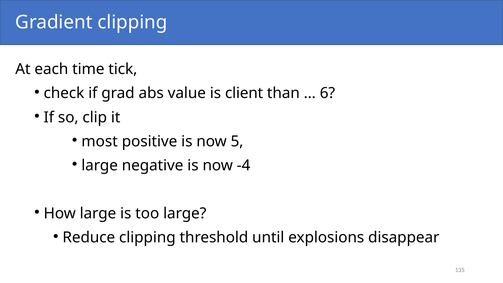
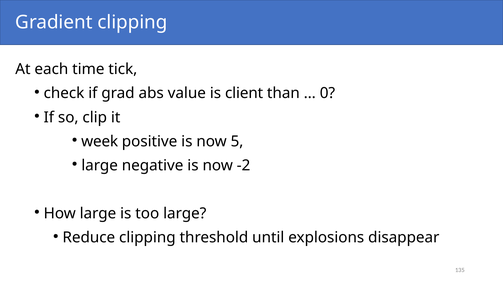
6: 6 -> 0
most: most -> week
-4: -4 -> -2
